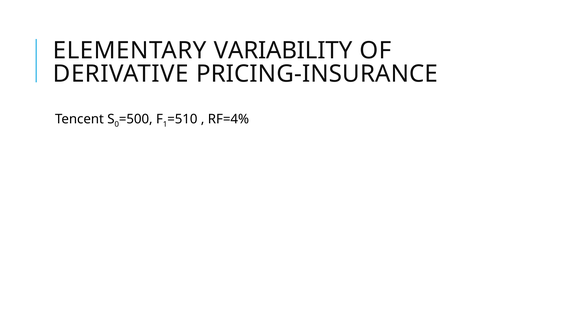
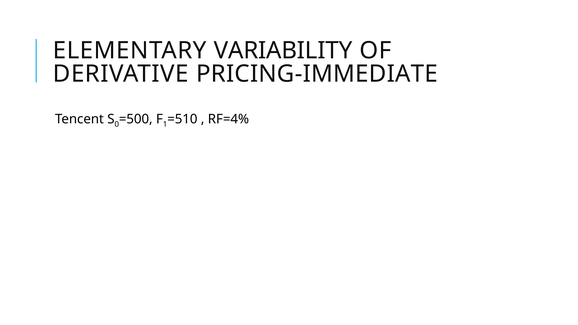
PRICING-INSURANCE: PRICING-INSURANCE -> PRICING-IMMEDIATE
